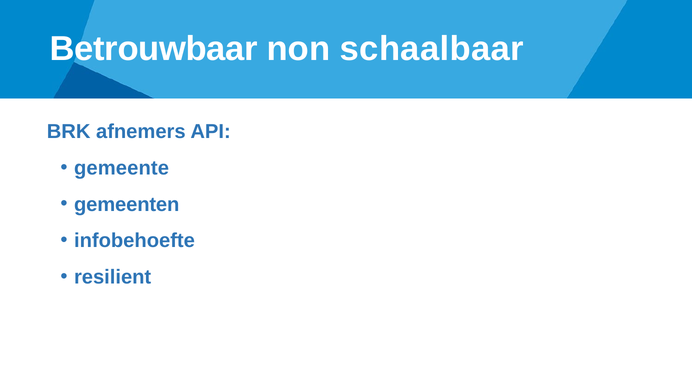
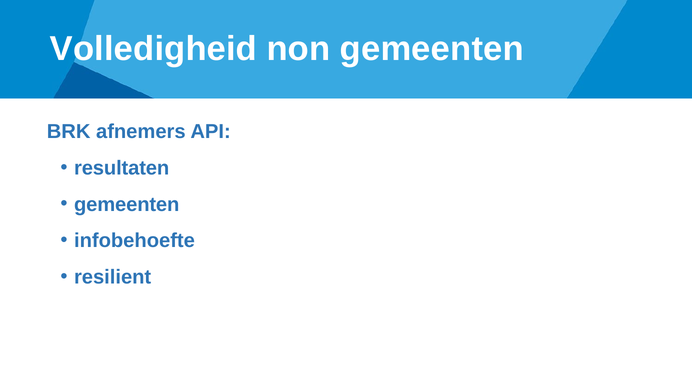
Betrouwbaar: Betrouwbaar -> Volledigheid
non schaalbaar: schaalbaar -> gemeenten
gemeente: gemeente -> resultaten
